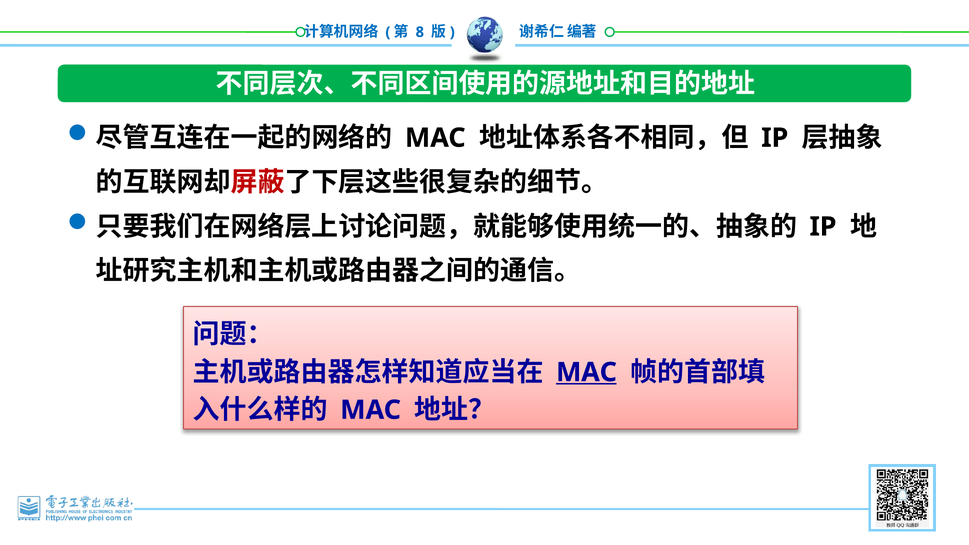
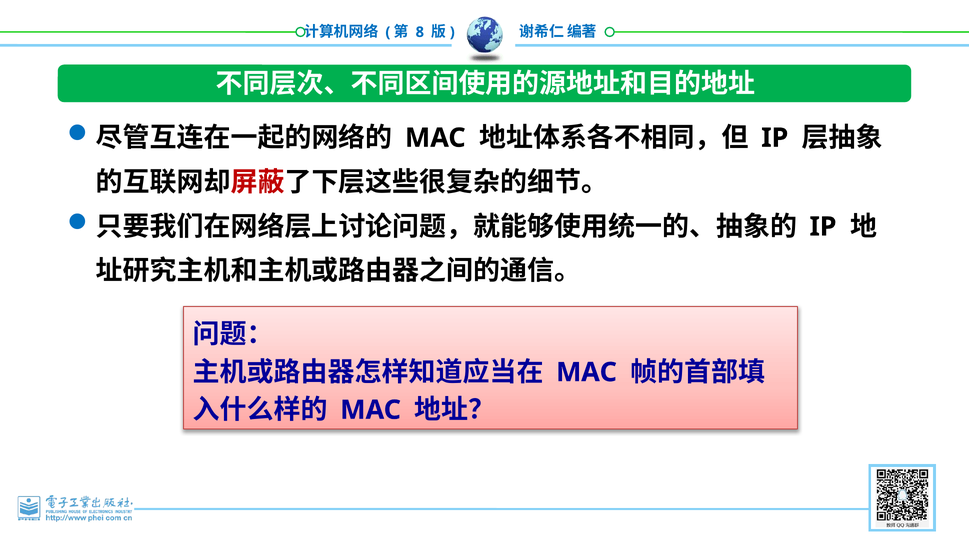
MAC at (586, 372) underline: present -> none
